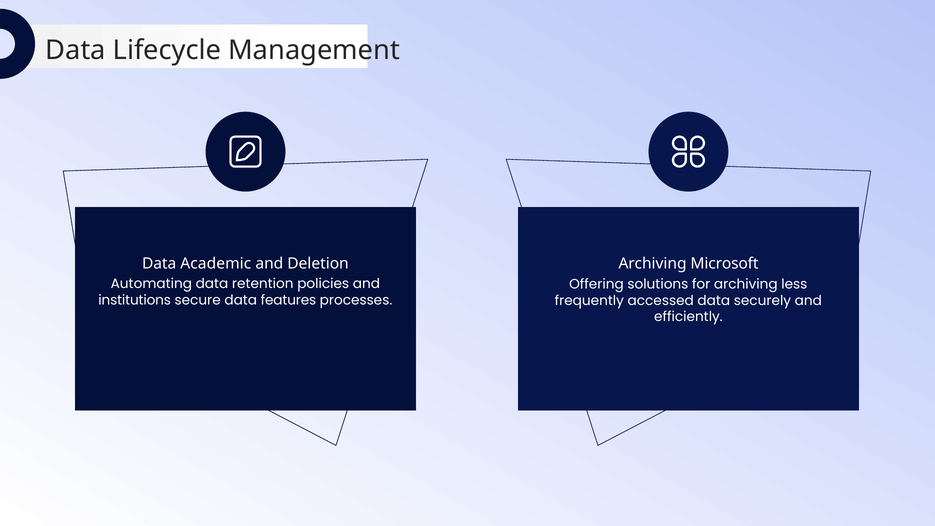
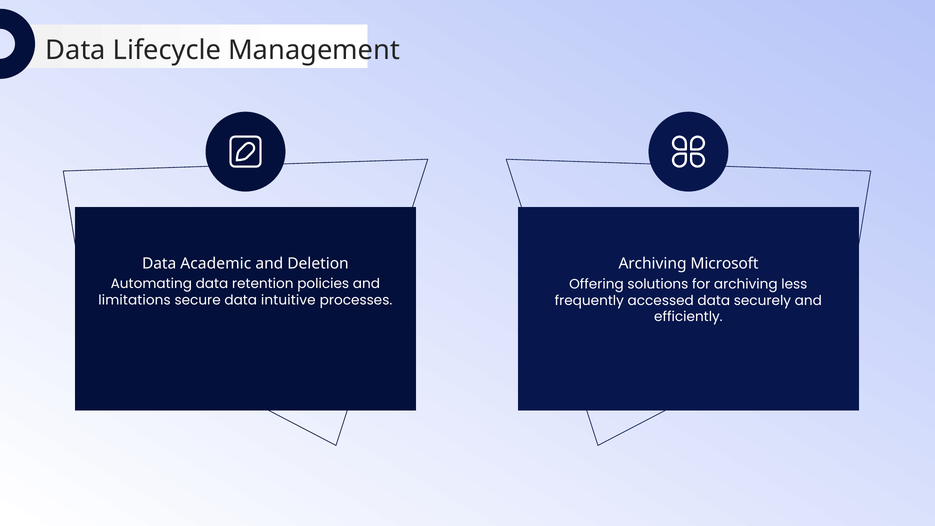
institutions: institutions -> limitations
features: features -> intuitive
